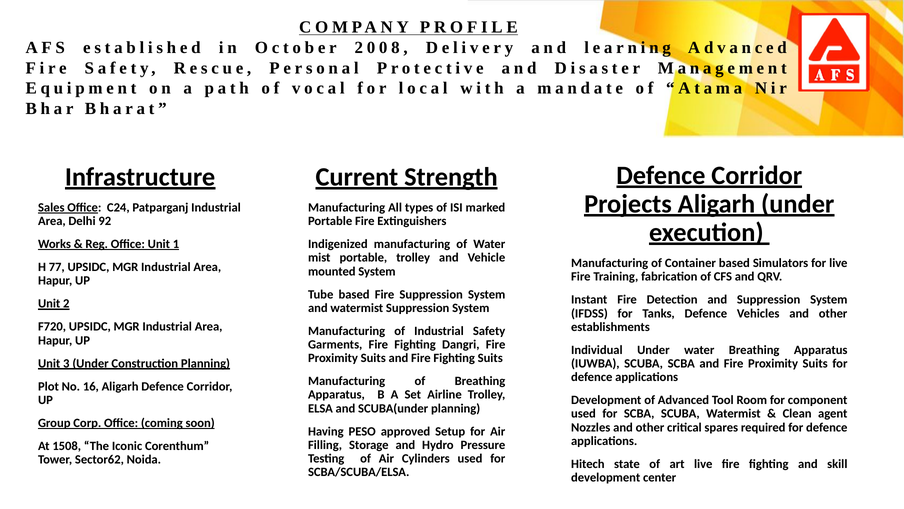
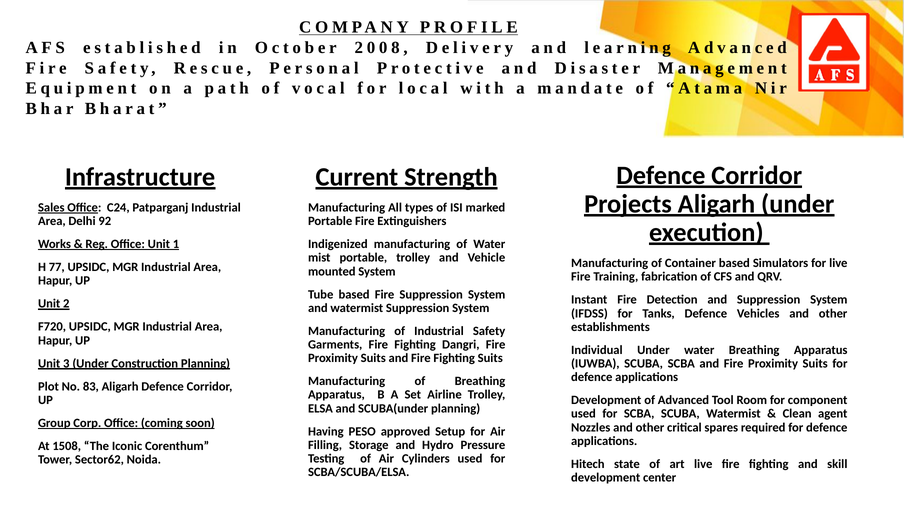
16: 16 -> 83
